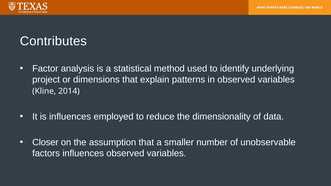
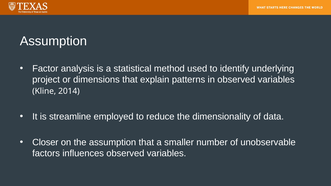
Contributes at (53, 41): Contributes -> Assumption
is influences: influences -> streamline
